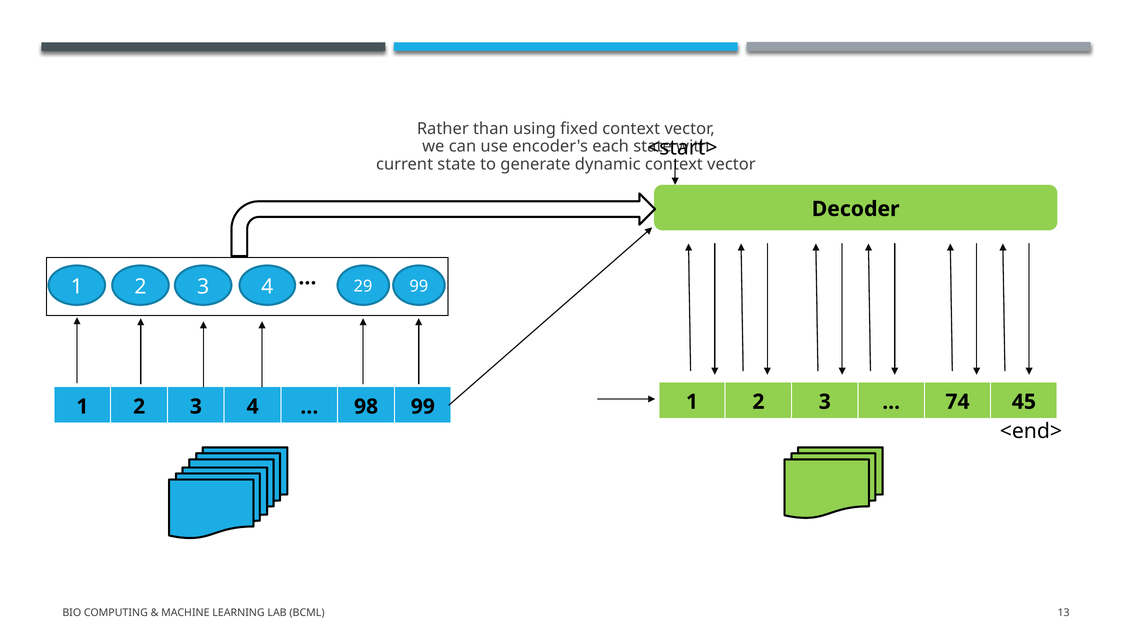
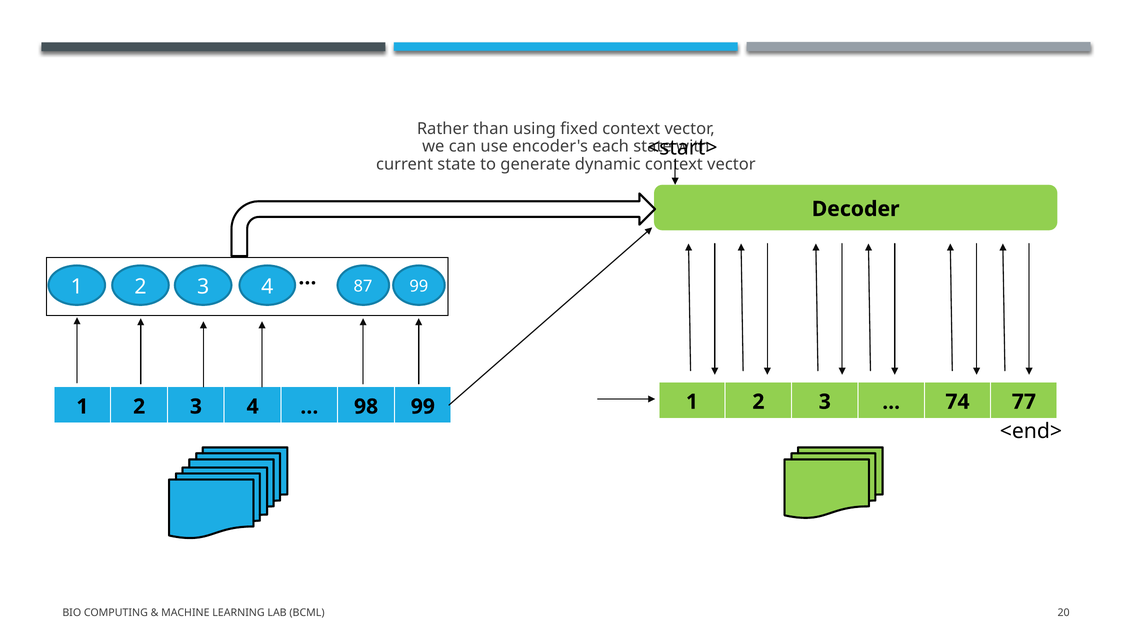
29: 29 -> 87
45: 45 -> 77
13: 13 -> 20
